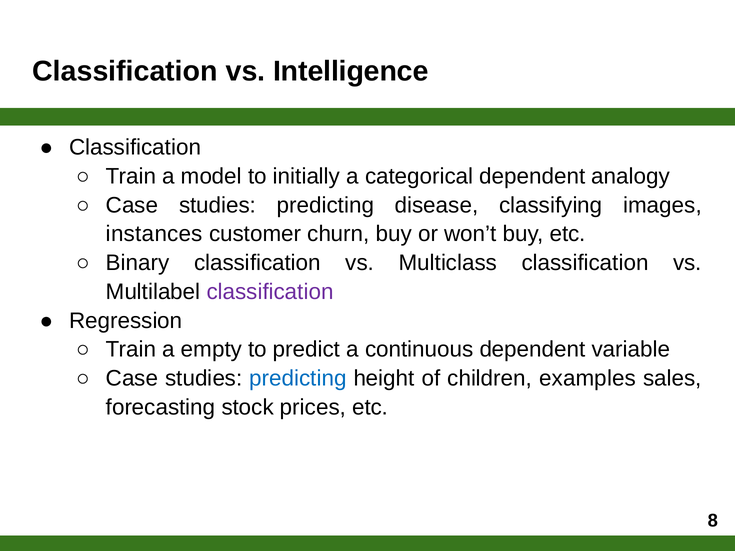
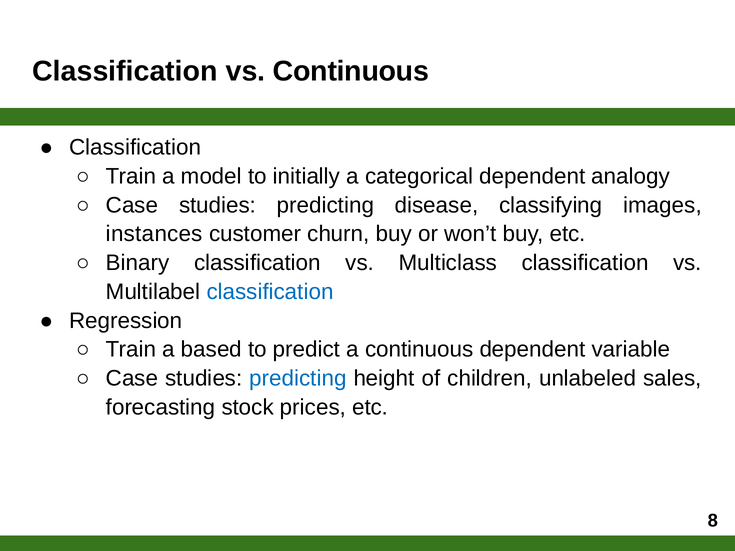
vs Intelligence: Intelligence -> Continuous
classification at (270, 292) colour: purple -> blue
empty: empty -> based
examples: examples -> unlabeled
